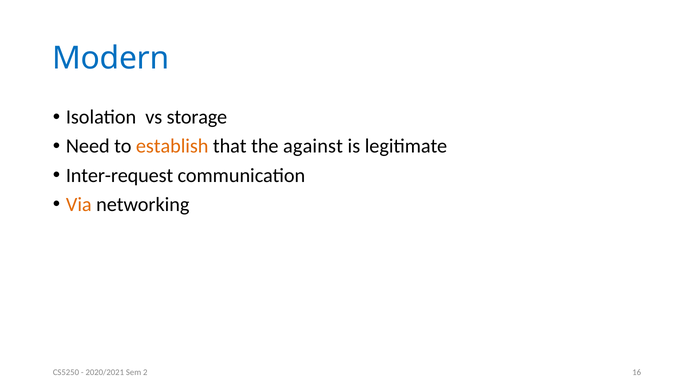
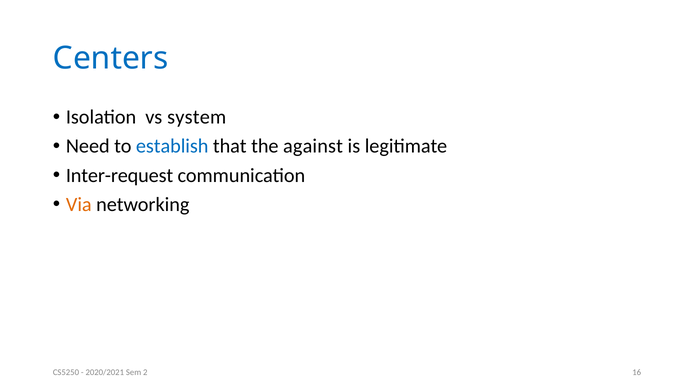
Modern: Modern -> Centers
storage: storage -> system
establish colour: orange -> blue
